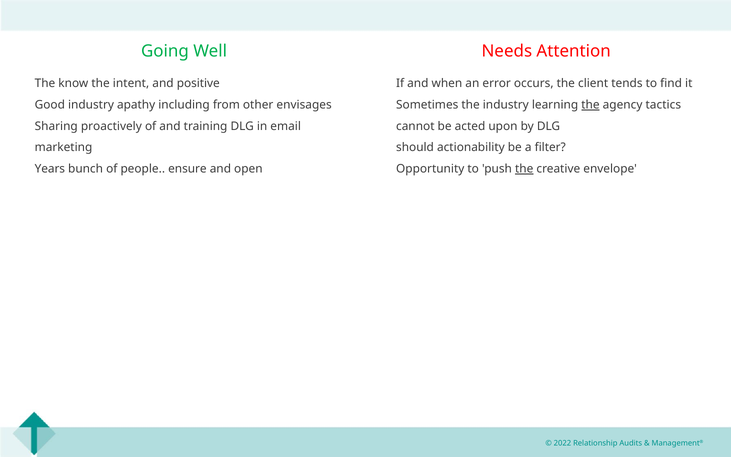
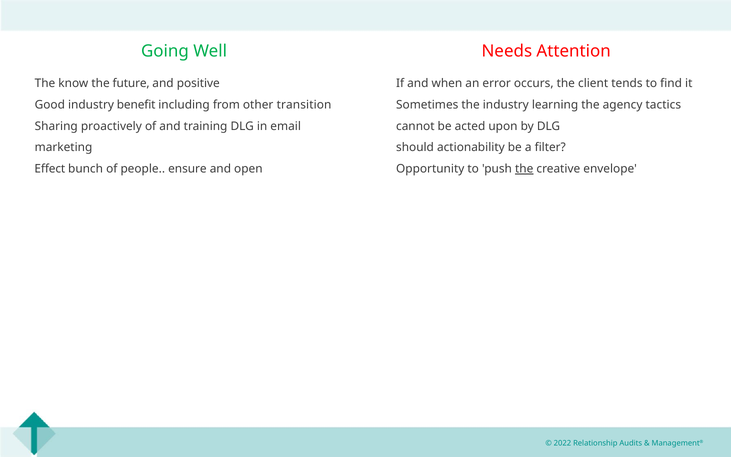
intent: intent -> future
apathy: apathy -> benefit
envisages: envisages -> transition
the at (590, 105) underline: present -> none
Years: Years -> Effect
